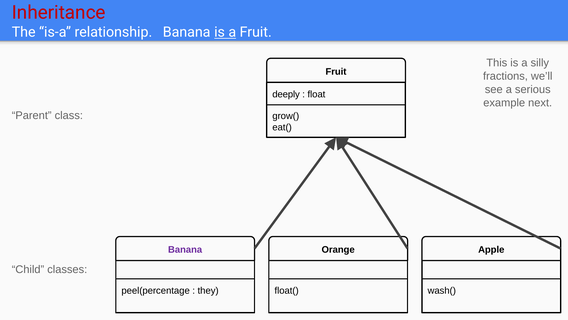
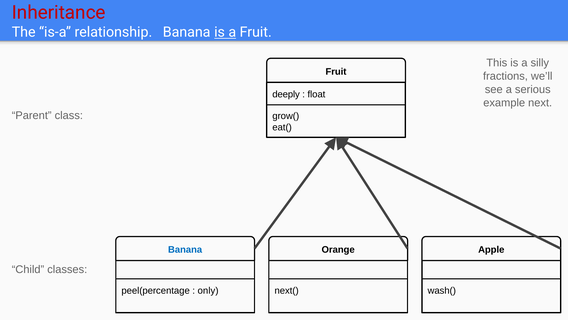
Banana at (185, 249) colour: purple -> blue
they: they -> only
float(: float( -> next(
